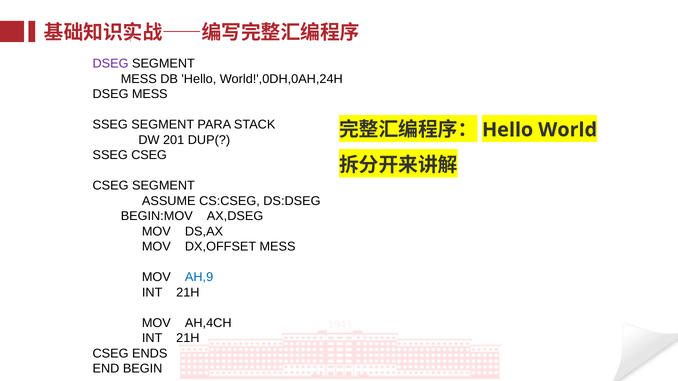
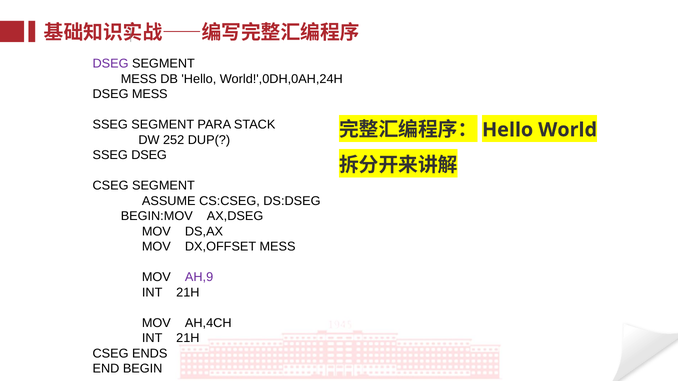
201: 201 -> 252
SSEG CSEG: CSEG -> DSEG
AH,9 colour: blue -> purple
